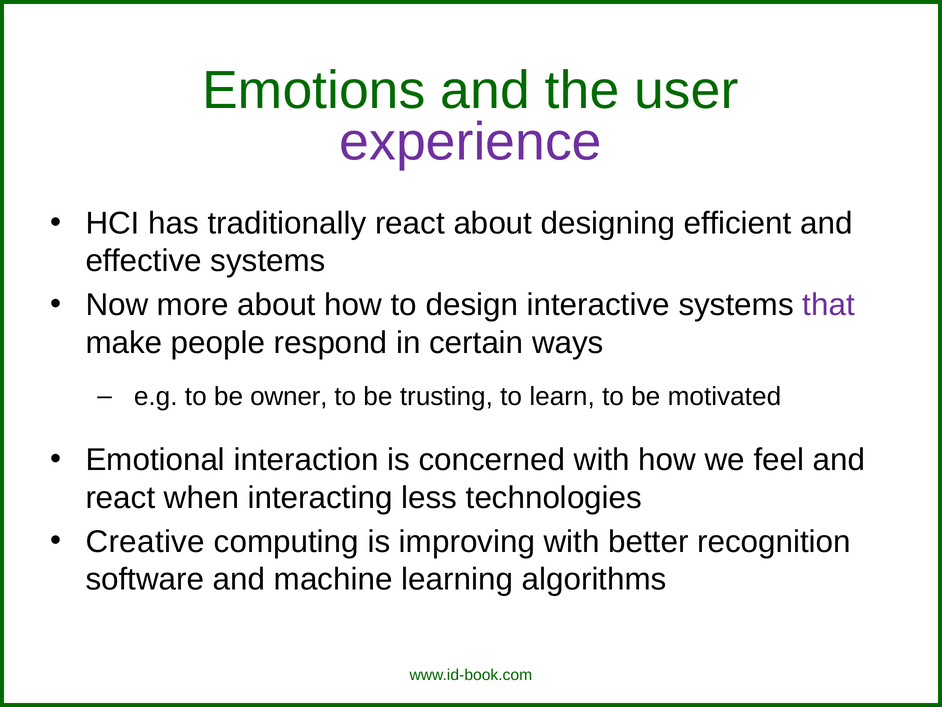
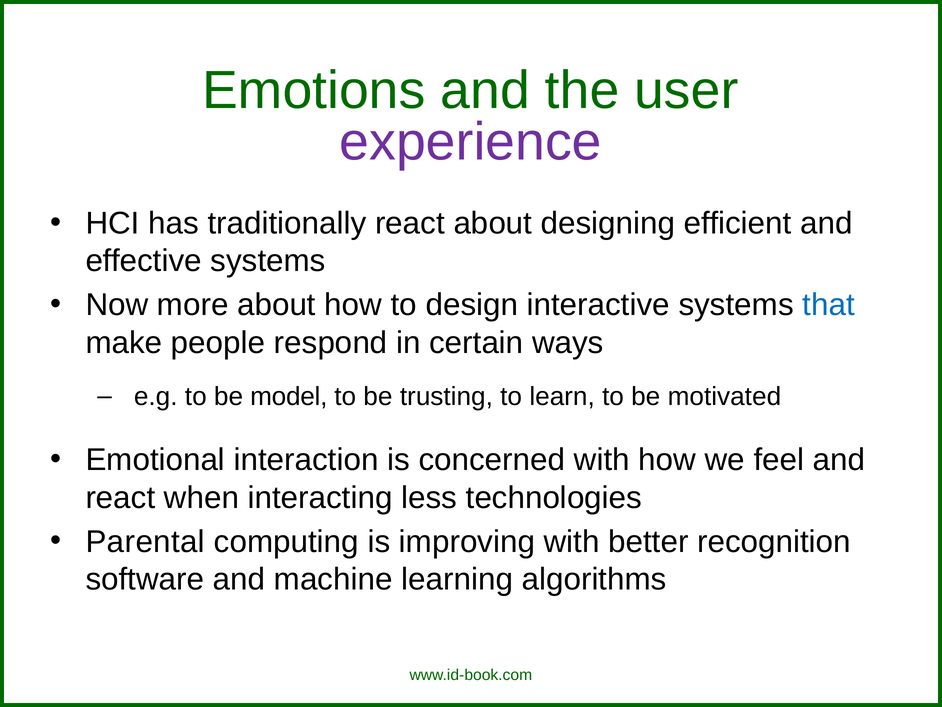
that colour: purple -> blue
owner: owner -> model
Creative: Creative -> Parental
